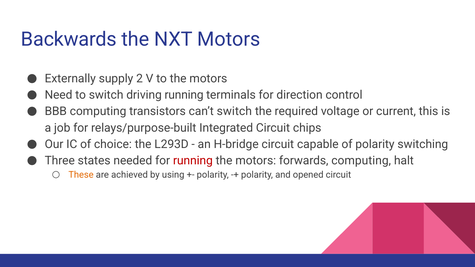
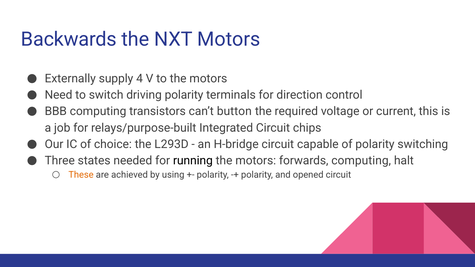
2: 2 -> 4
driving running: running -> polarity
can’t switch: switch -> button
running at (193, 161) colour: red -> black
